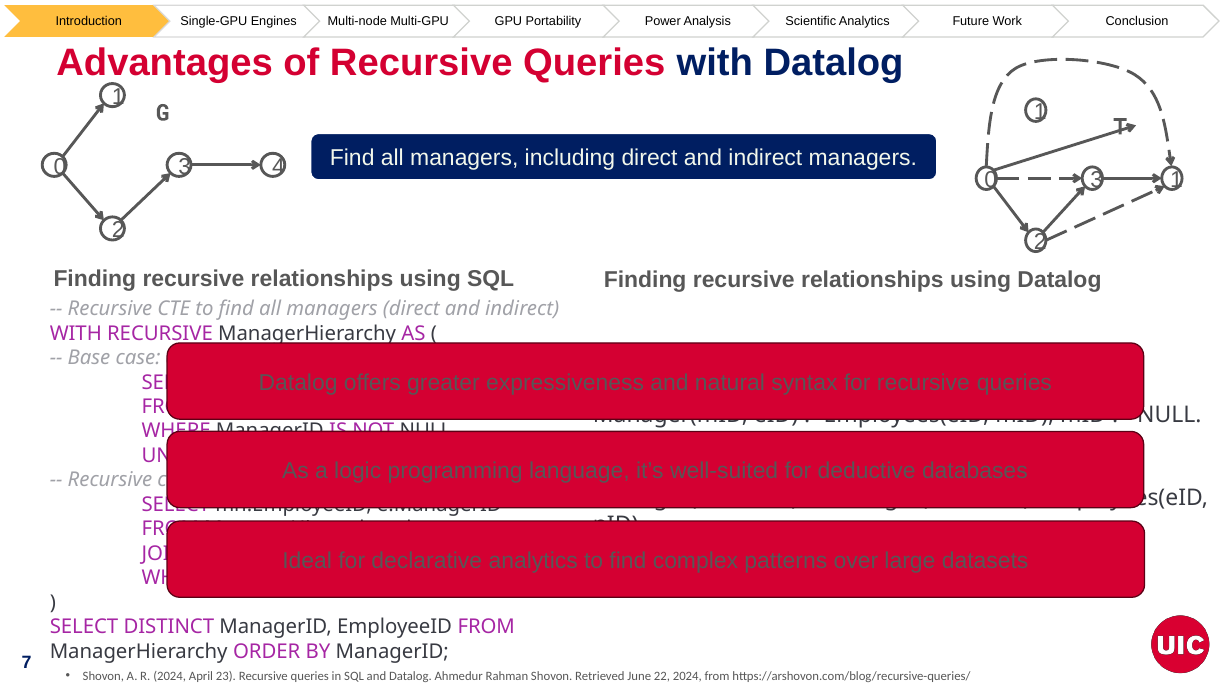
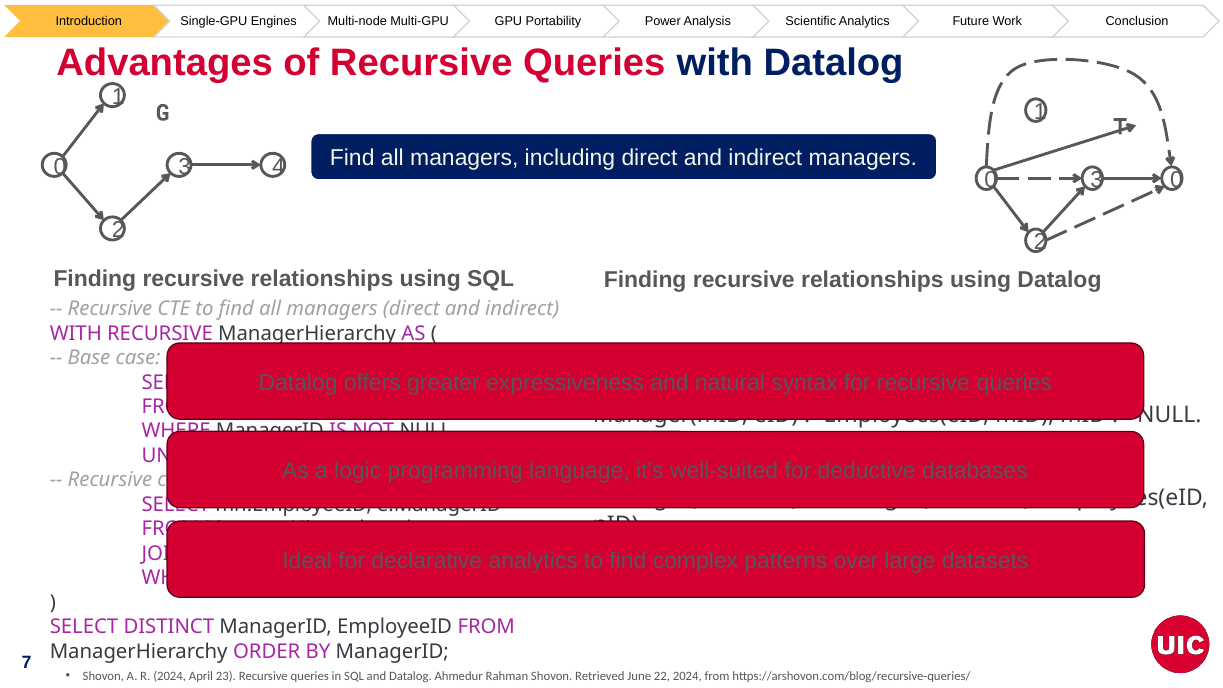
3 1: 1 -> 0
